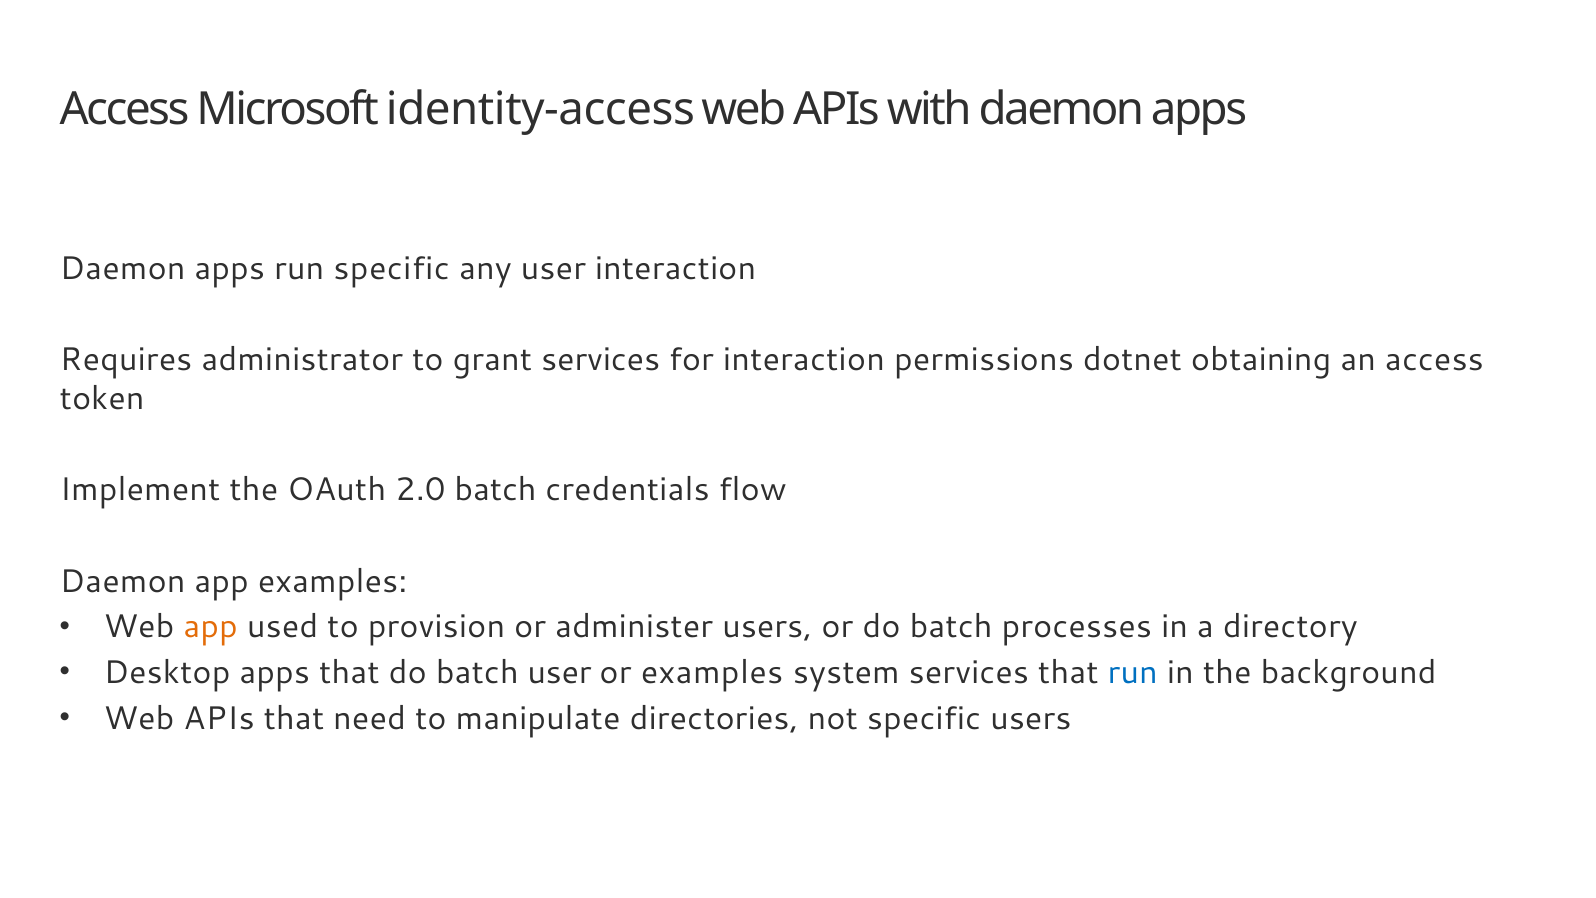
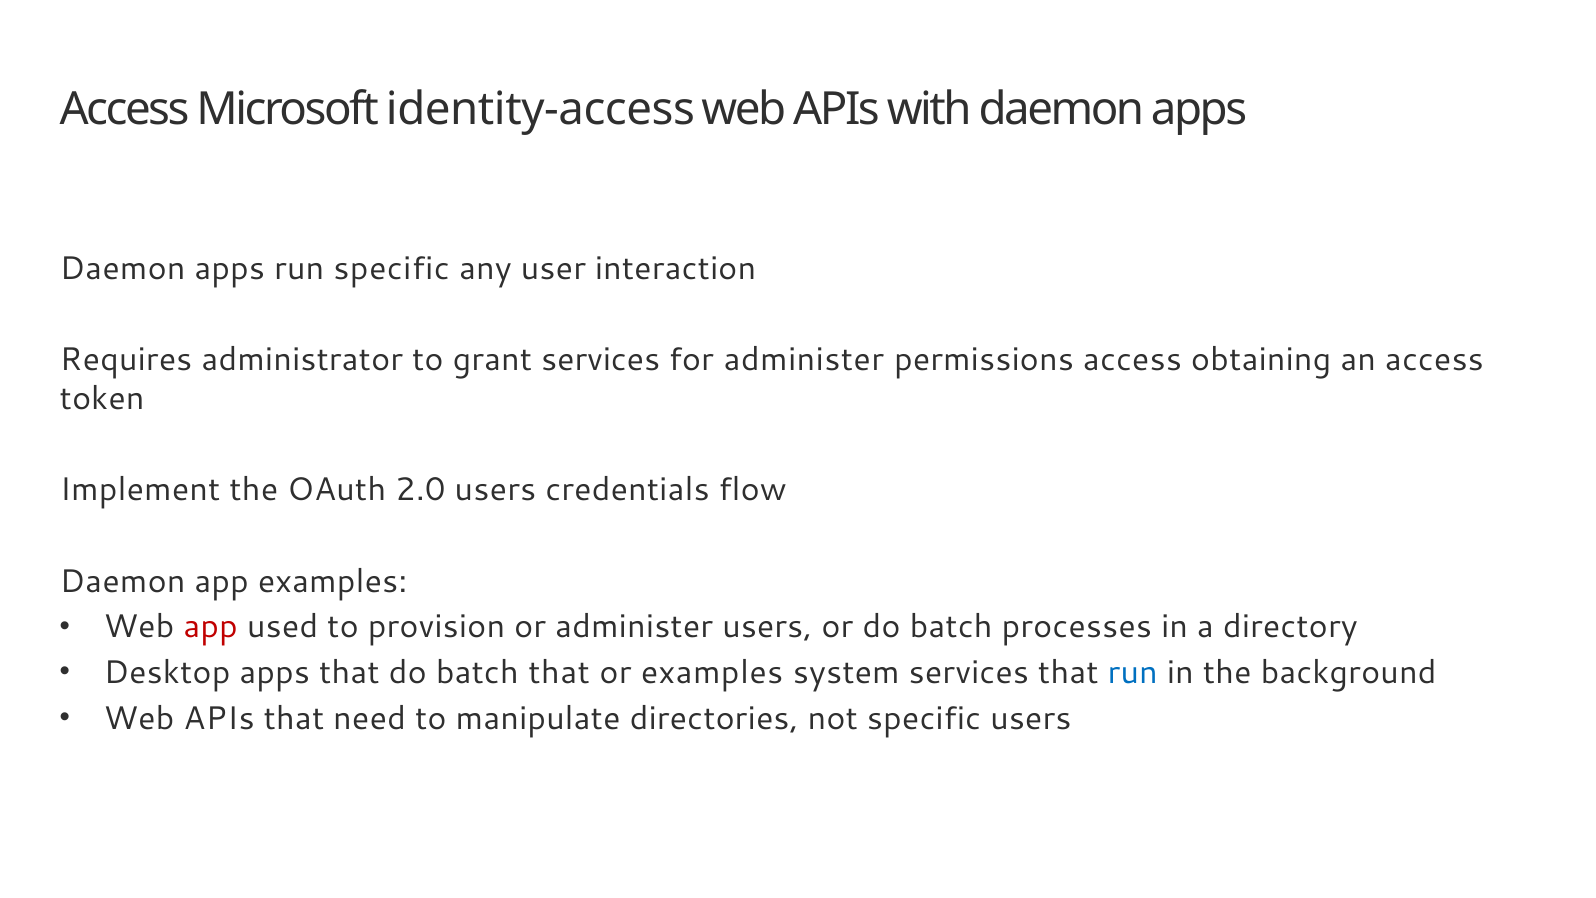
for interaction: interaction -> administer
permissions dotnet: dotnet -> access
2.0 batch: batch -> users
app at (211, 627) colour: orange -> red
batch user: user -> that
